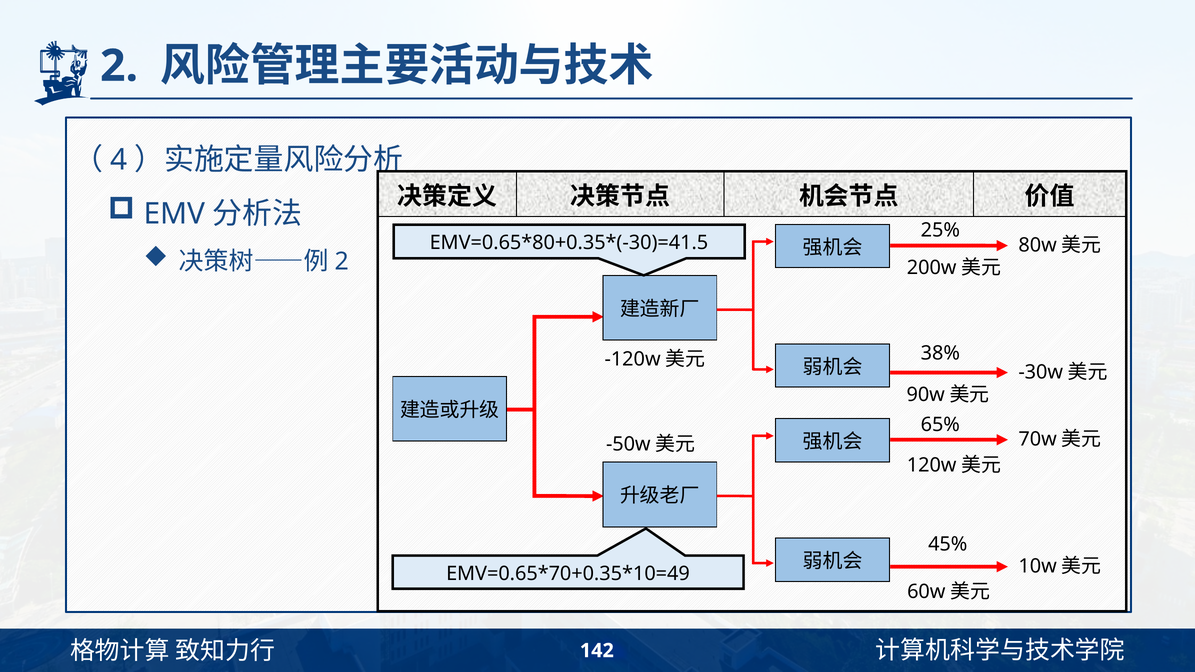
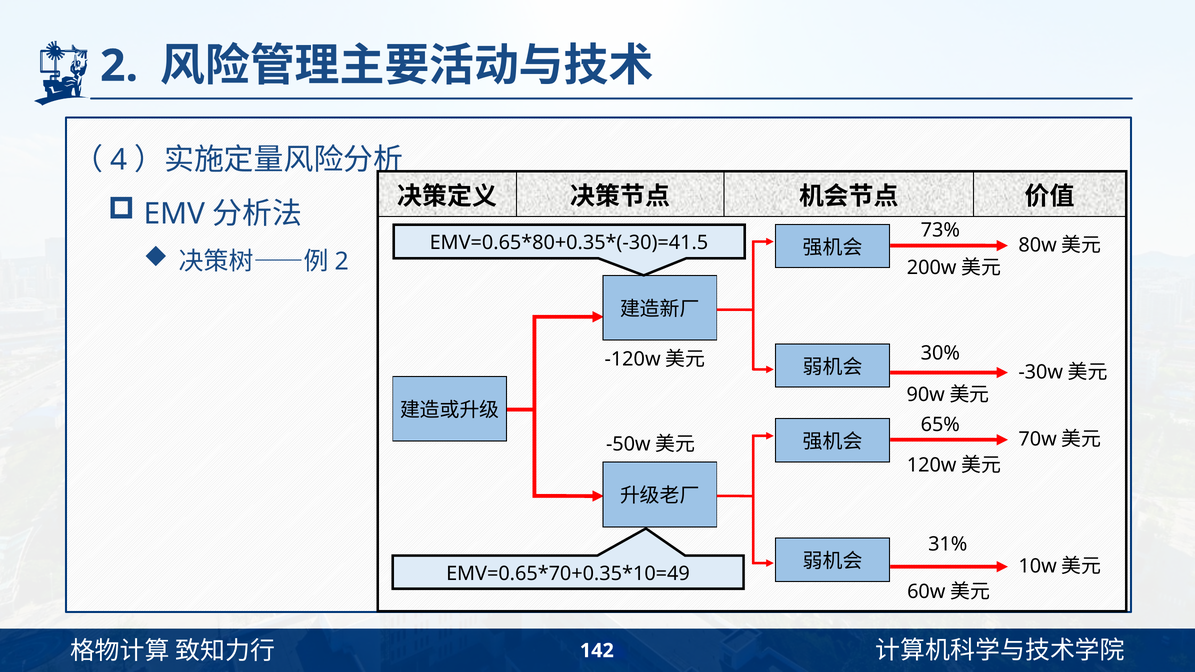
25%: 25% -> 73%
38%: 38% -> 30%
45%: 45% -> 31%
